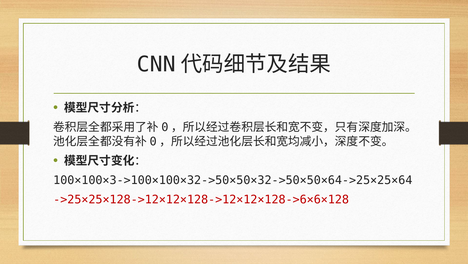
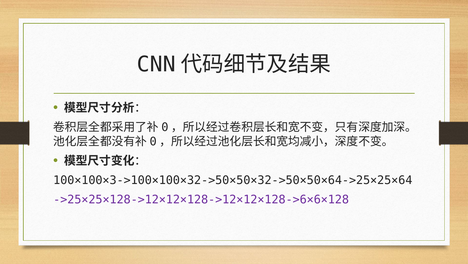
->25×25×128->12×12×128->12×12×128->6×6×128 colour: red -> purple
